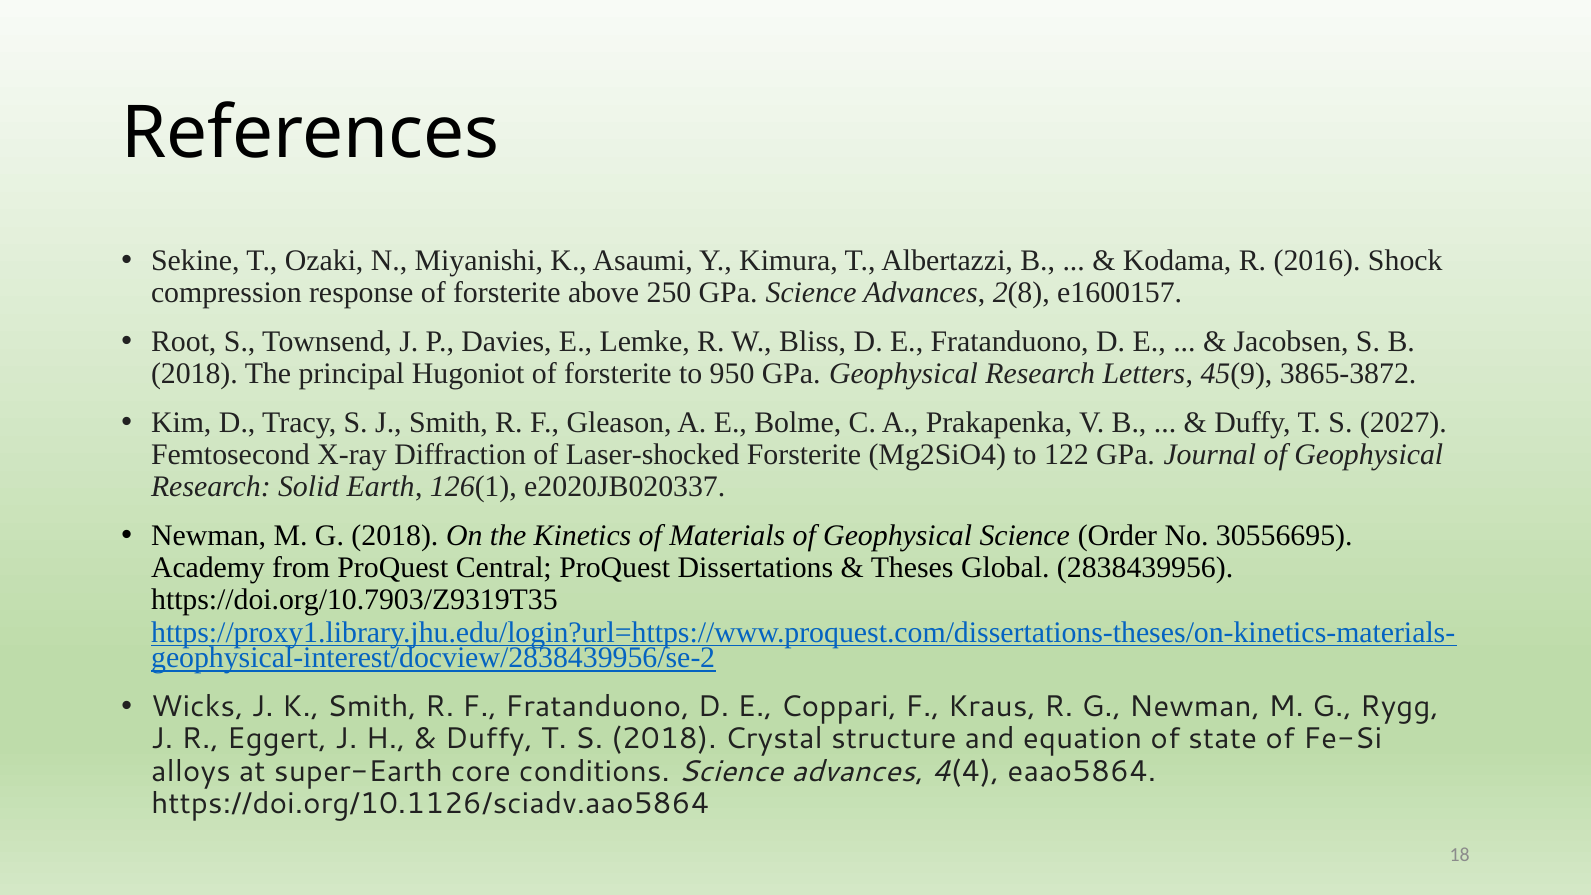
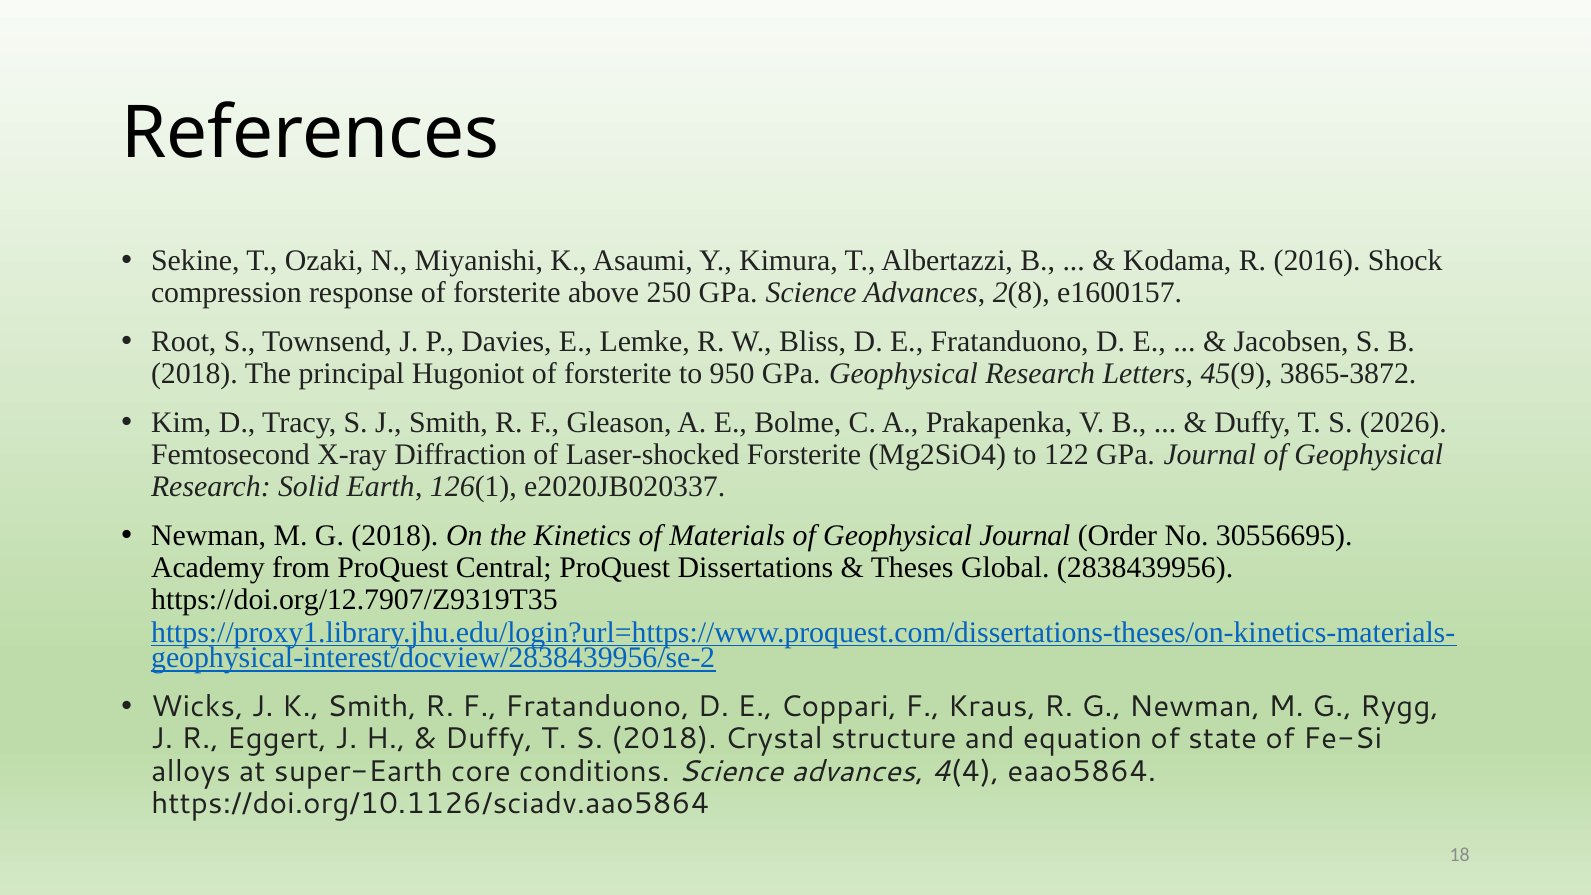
2027: 2027 -> 2026
Geophysical Science: Science -> Journal
https://doi.org/10.7903/Z9319T35: https://doi.org/10.7903/Z9319T35 -> https://doi.org/12.7907/Z9319T35
